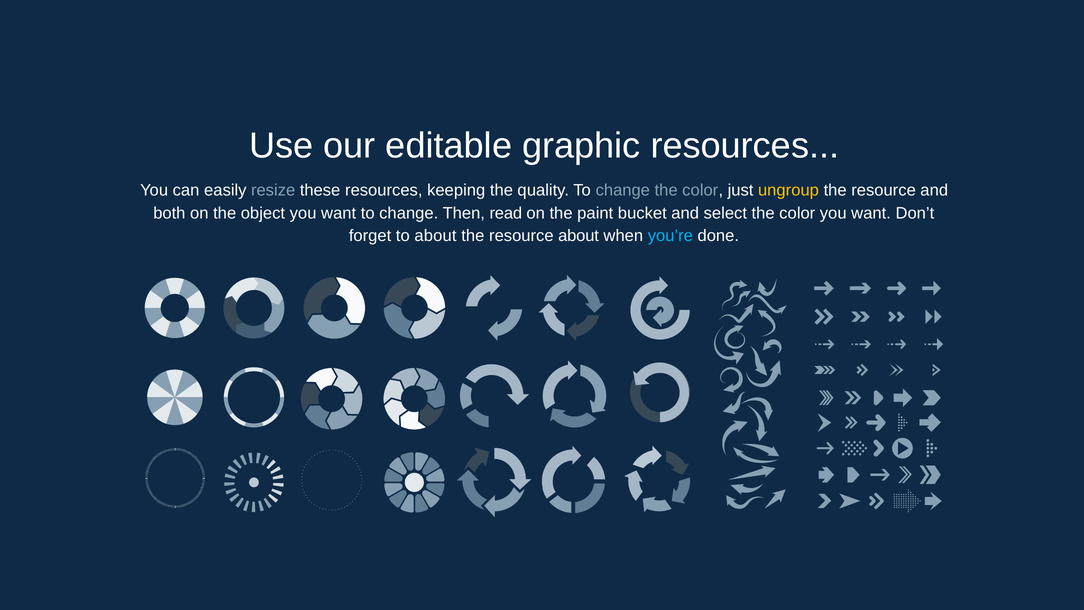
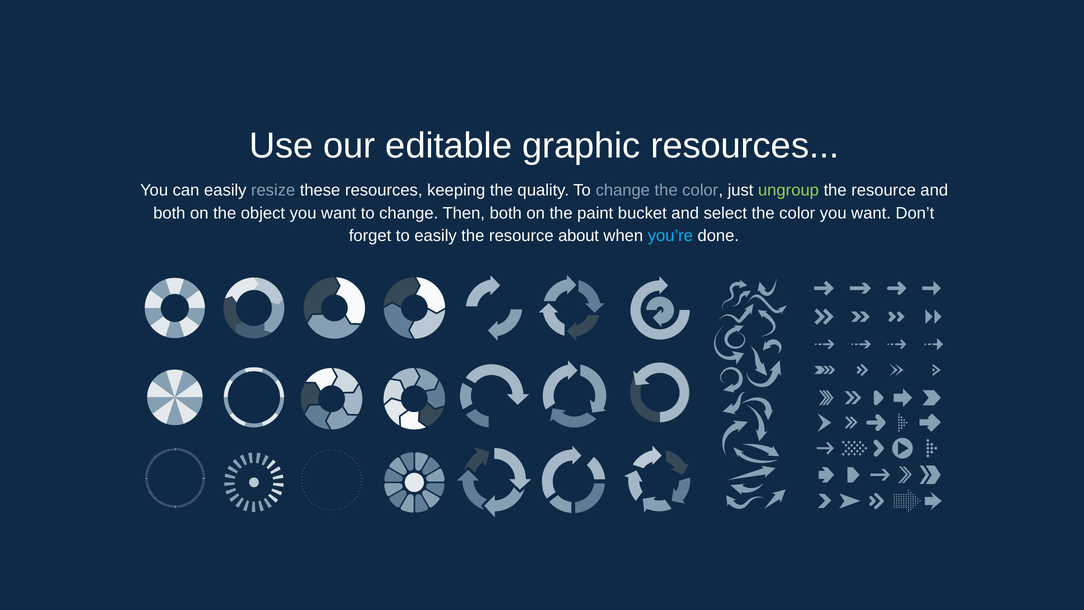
ungroup colour: yellow -> light green
Then read: read -> both
to about: about -> easily
